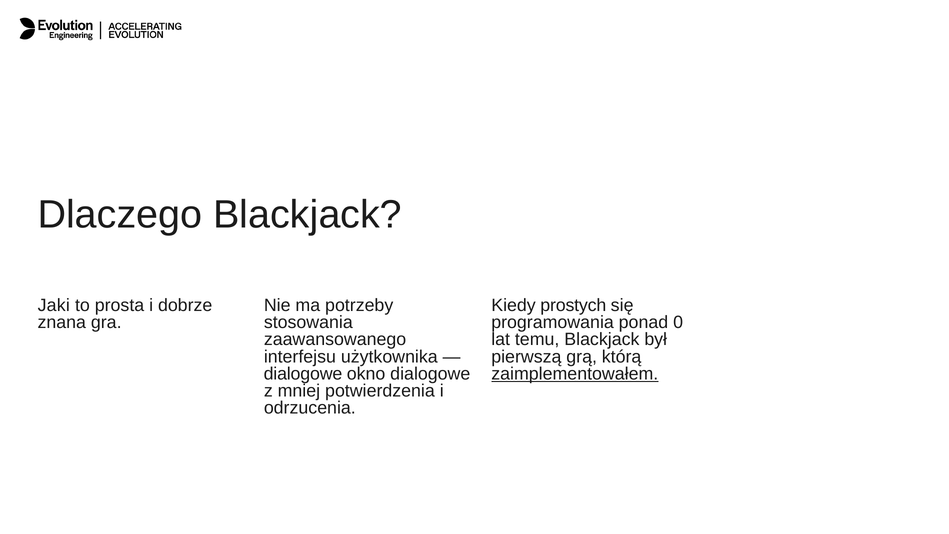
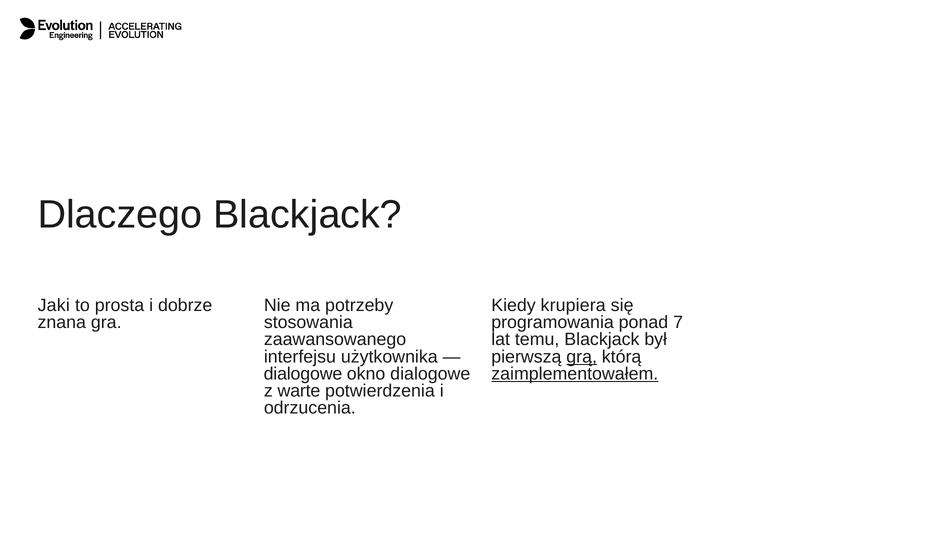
prostych: prostych -> krupiera
0: 0 -> 7
grą underline: none -> present
mniej: mniej -> warte
